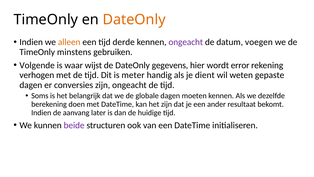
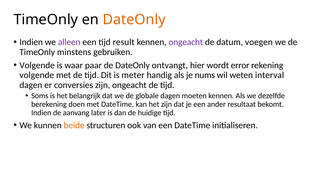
alleen colour: orange -> purple
derde: derde -> result
wijst: wijst -> paar
gegevens: gegevens -> ontvangt
verhogen at (37, 75): verhogen -> volgende
dient: dient -> nums
gepaste: gepaste -> interval
beide colour: purple -> orange
